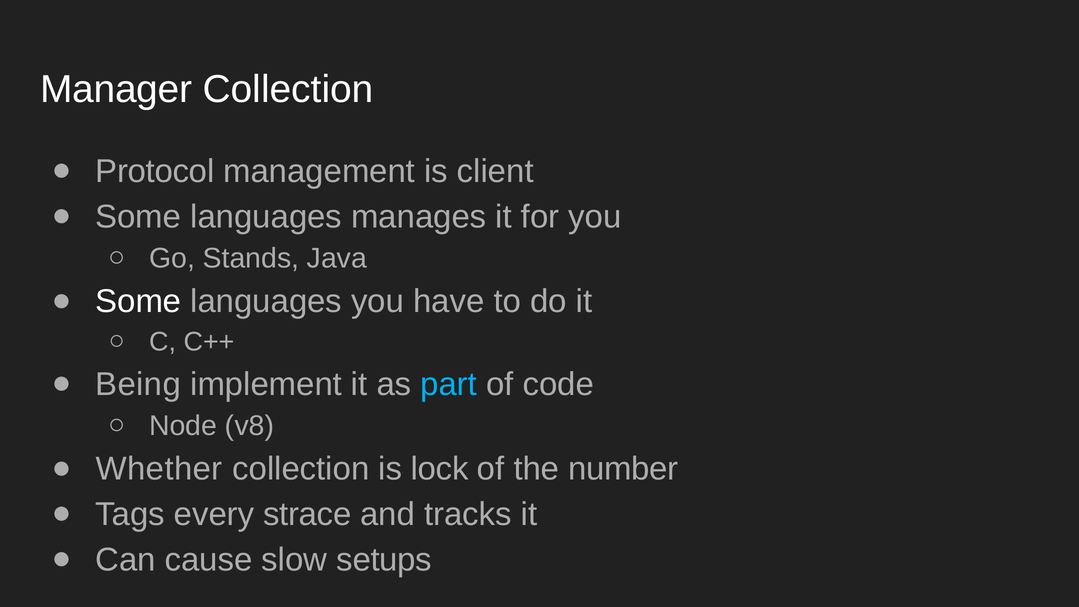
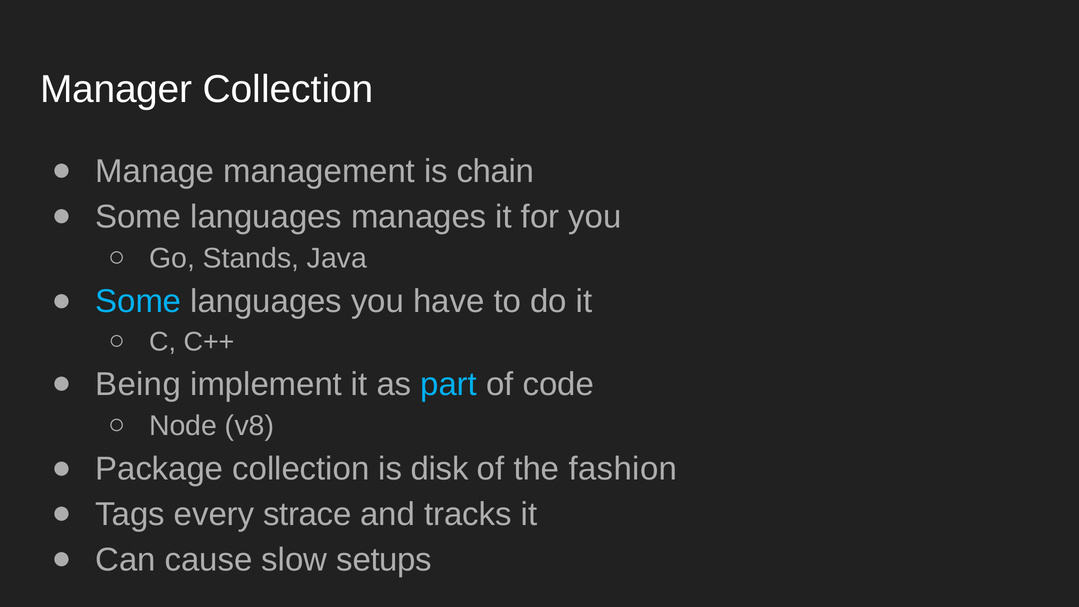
Protocol: Protocol -> Manage
client: client -> chain
Some at (138, 302) colour: white -> light blue
Whether: Whether -> Package
lock: lock -> disk
number: number -> fashion
